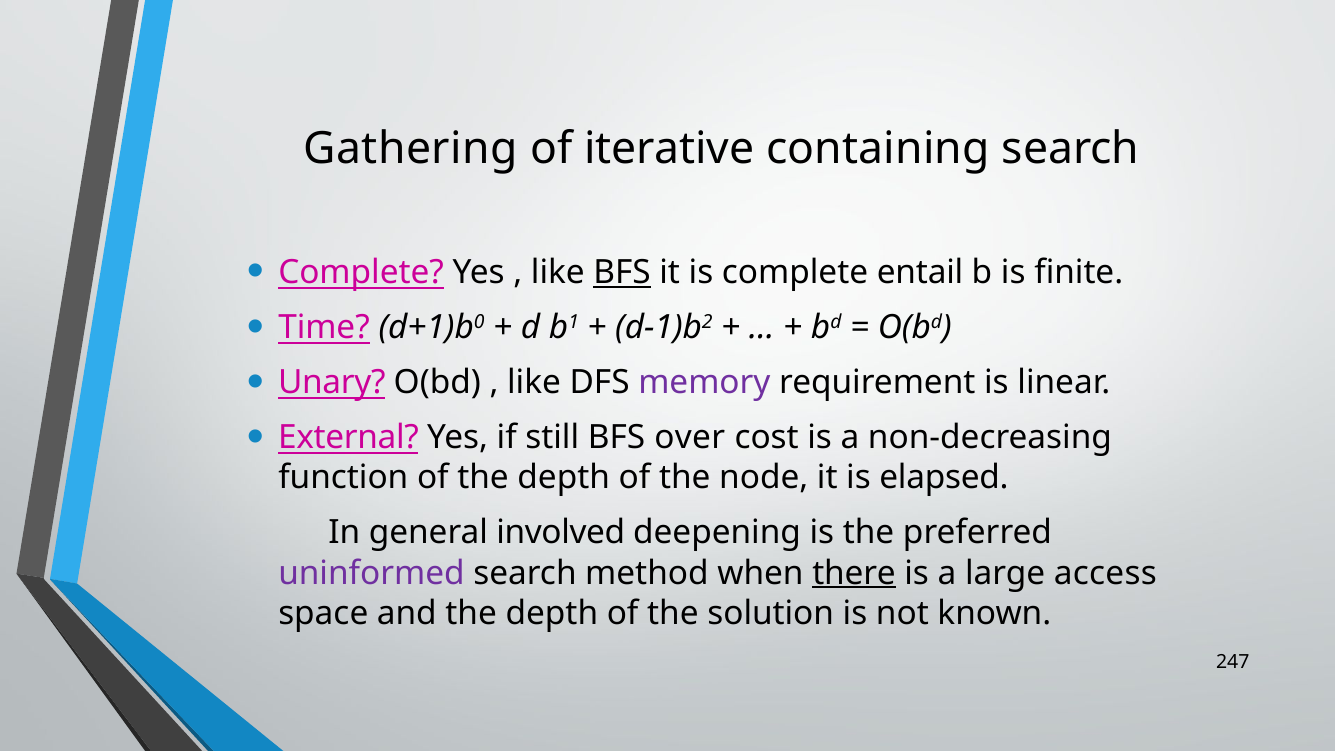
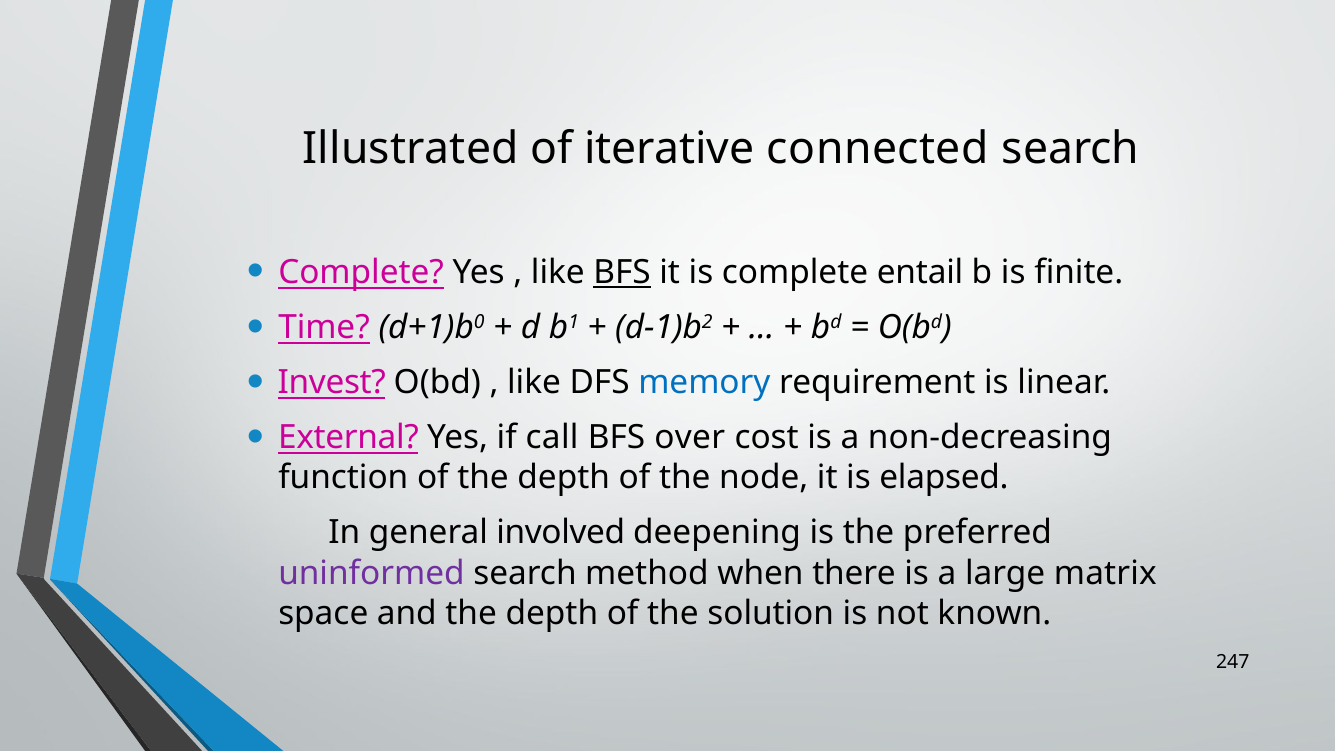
Gathering: Gathering -> Illustrated
containing: containing -> connected
Unary: Unary -> Invest
memory colour: purple -> blue
still: still -> call
there underline: present -> none
access: access -> matrix
